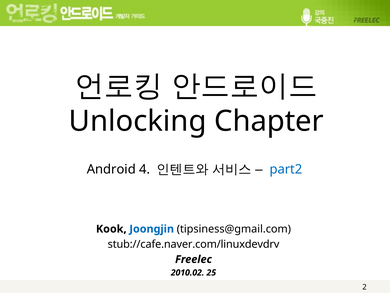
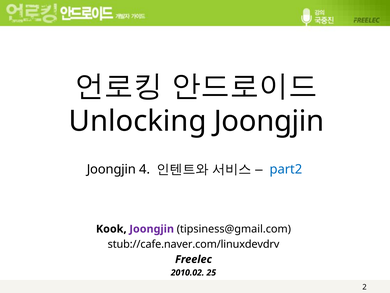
Unlocking Chapter: Chapter -> Joongjin
Android at (111, 169): Android -> Joongjin
Joongjin at (152, 229) colour: blue -> purple
